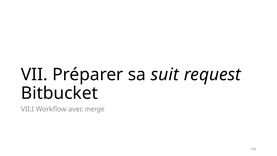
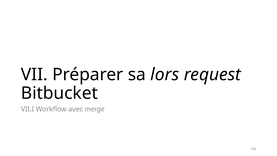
suit: suit -> lors
